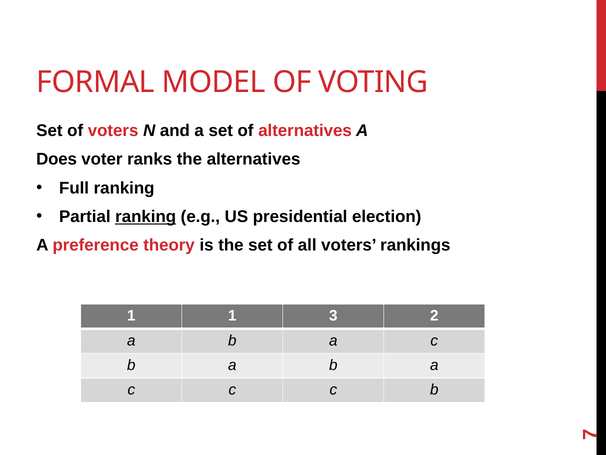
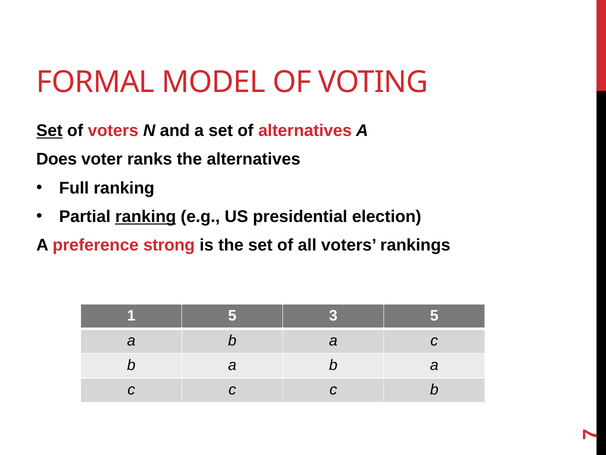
Set at (49, 130) underline: none -> present
theory: theory -> strong
1 1: 1 -> 5
3 2: 2 -> 5
